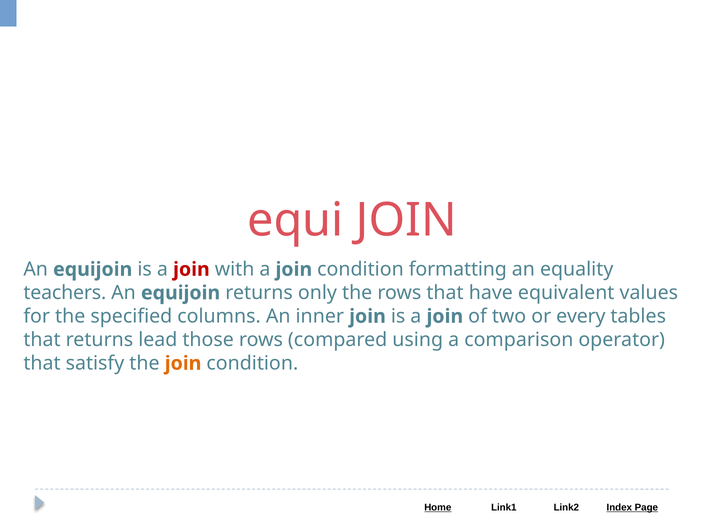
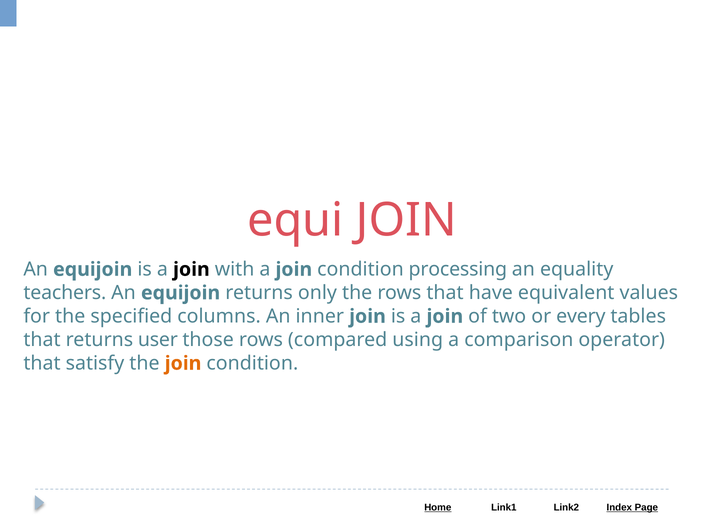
join at (191, 269) colour: red -> black
formatting: formatting -> processing
lead: lead -> user
